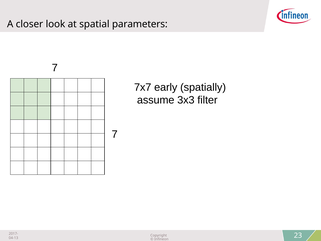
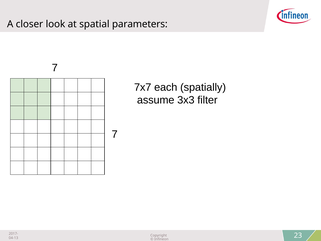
early: early -> each
